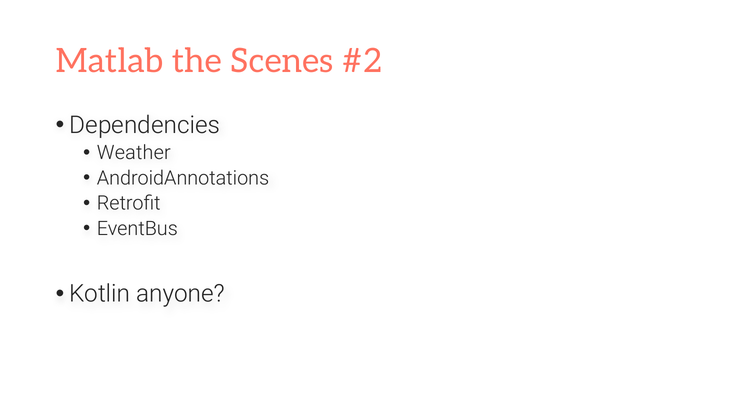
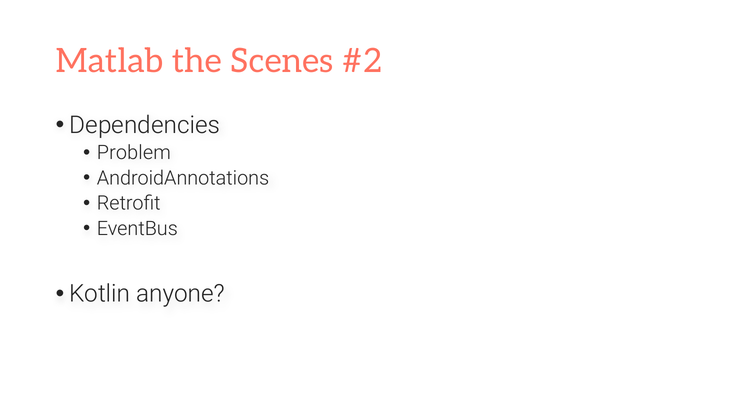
Weather: Weather -> Problem
